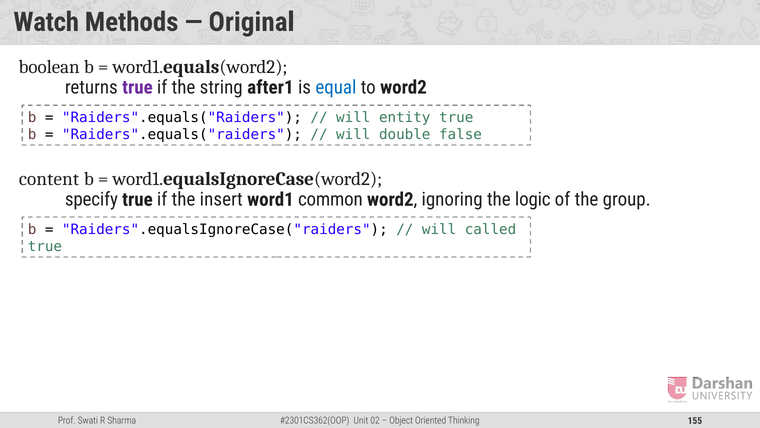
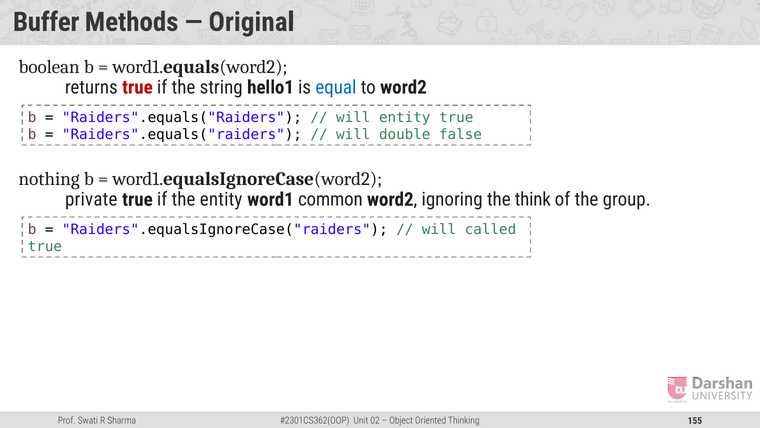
Watch: Watch -> Buffer
true at (137, 87) colour: purple -> red
after1: after1 -> hello1
content: content -> nothing
specify: specify -> private
the insert: insert -> entity
logic: logic -> think
